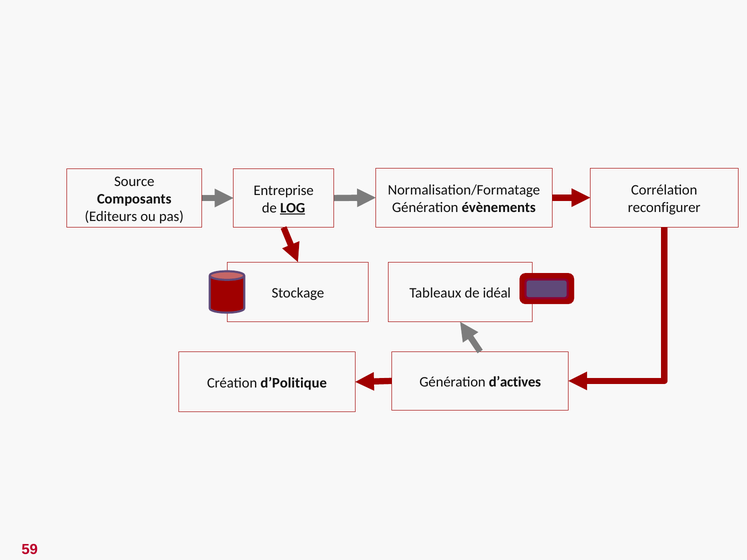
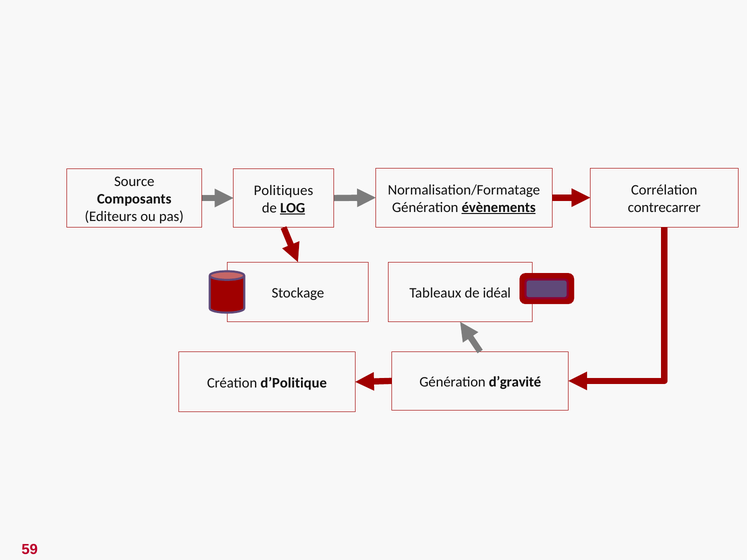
Entreprise: Entreprise -> Politiques
évènements underline: none -> present
reconfigurer: reconfigurer -> contrecarrer
d’actives: d’actives -> d’gravité
